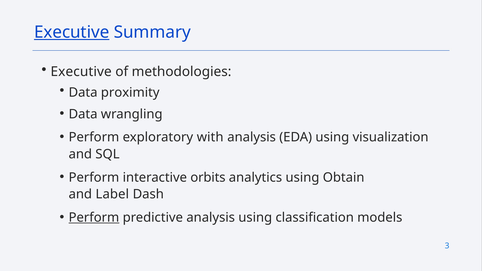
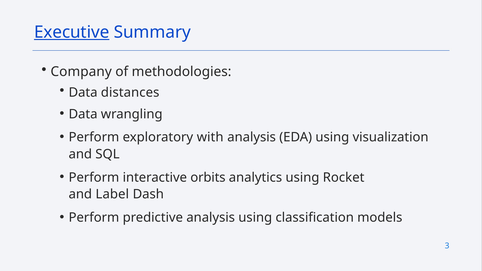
Executive at (81, 72): Executive -> Company
proximity: proximity -> distances
Obtain: Obtain -> Rocket
Perform at (94, 218) underline: present -> none
